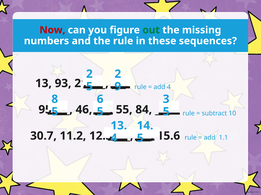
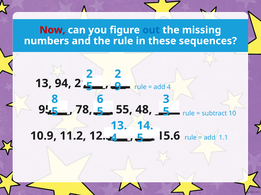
out colour: green -> blue
93: 93 -> 94
46: 46 -> 78
84: 84 -> 48
30.7: 30.7 -> 10.9
